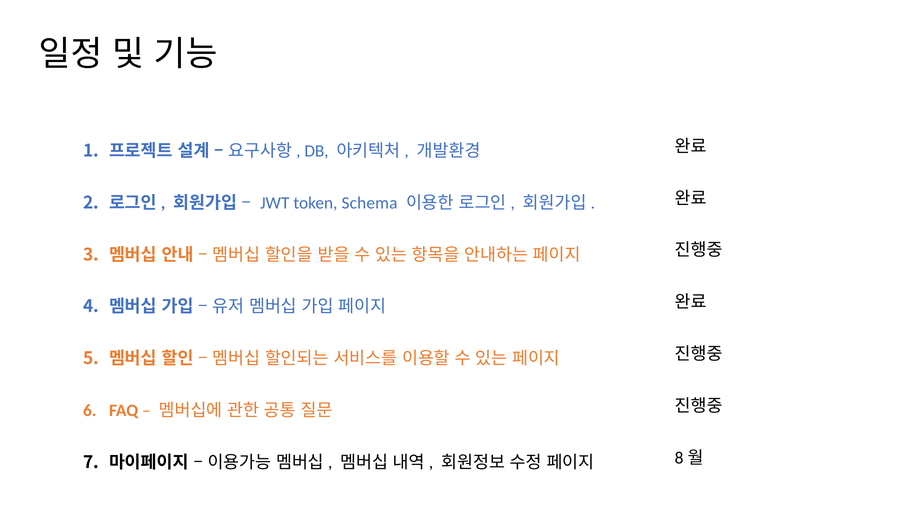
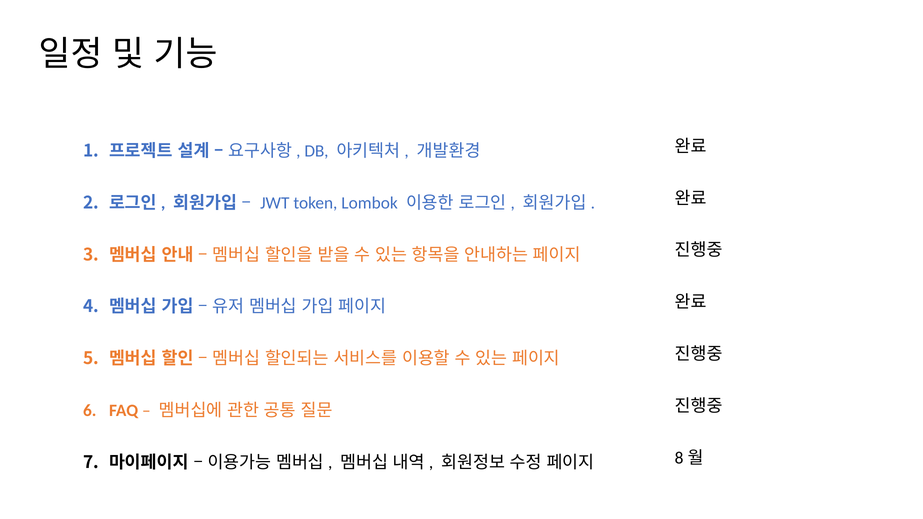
Schema: Schema -> Lombok
